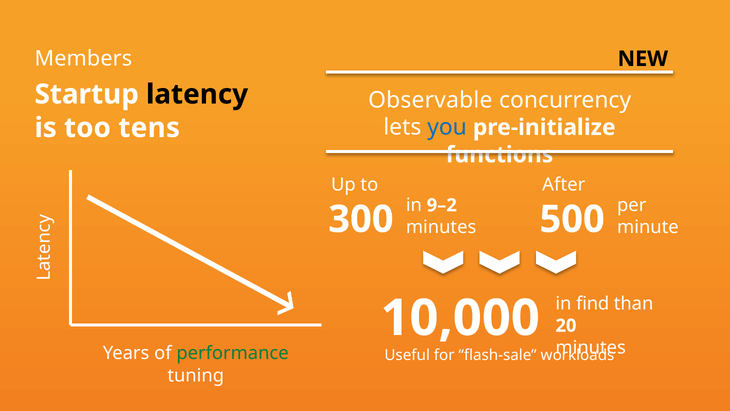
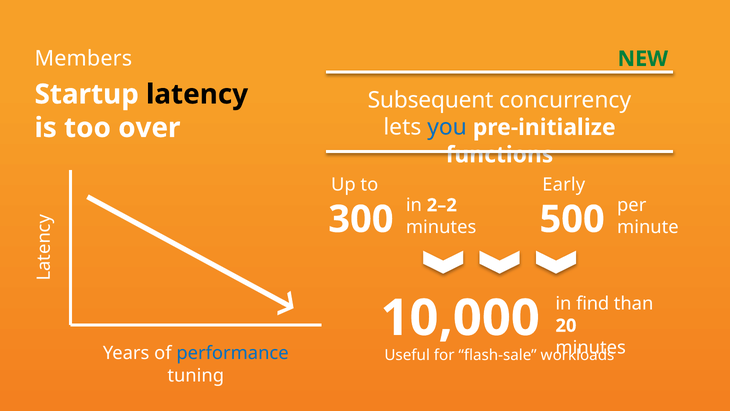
NEW colour: black -> green
Observable: Observable -> Subsequent
tens: tens -> over
After: After -> Early
9–2: 9–2 -> 2–2
performance colour: green -> blue
